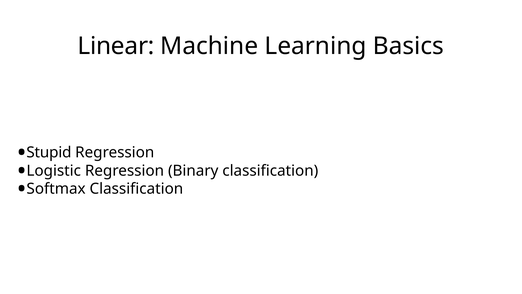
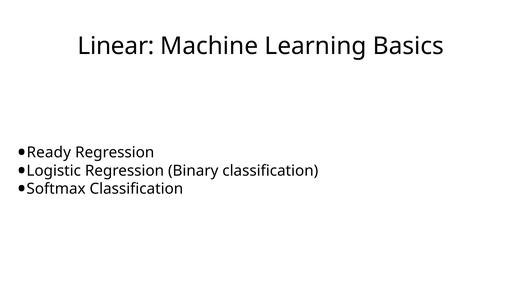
Stupid: Stupid -> Ready
